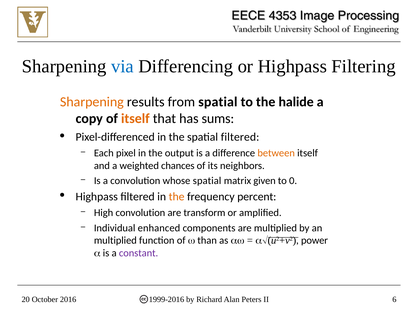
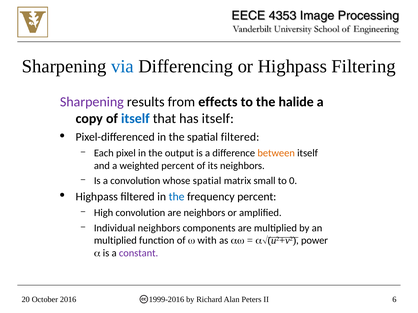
Sharpening at (92, 102) colour: orange -> purple
from spatial: spatial -> effects
itself at (135, 119) colour: orange -> blue
has sums: sums -> itself
weighted chances: chances -> percent
given: given -> small
the at (177, 197) colour: orange -> blue
are transform: transform -> neighbors
Individual enhanced: enhanced -> neighbors
than: than -> with
